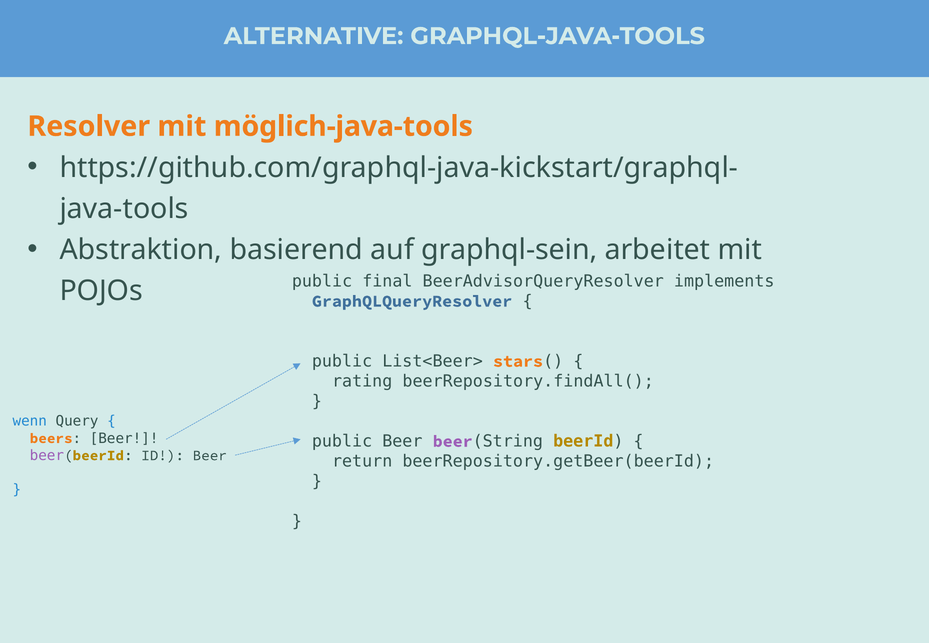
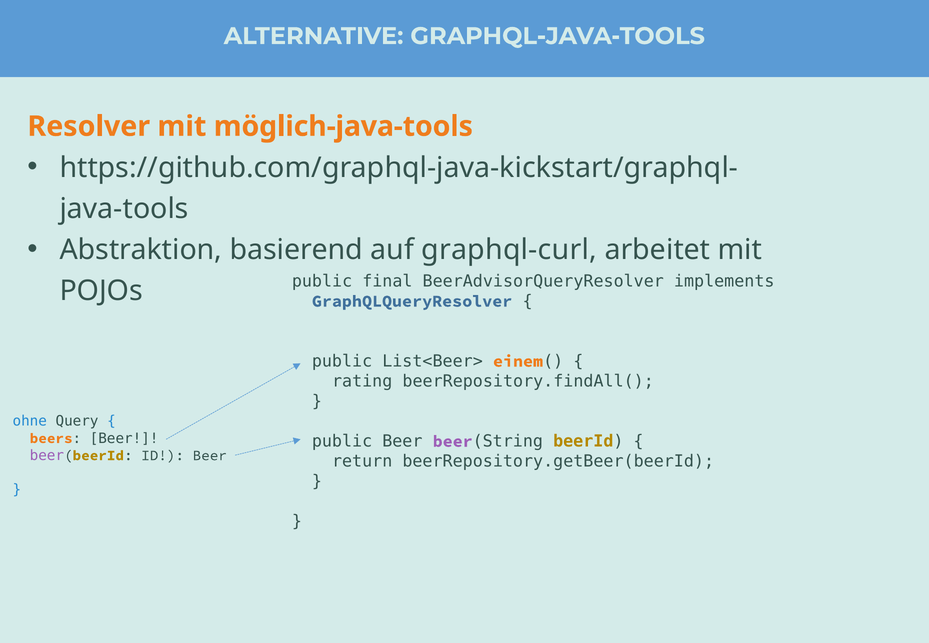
graphql-sein: graphql-sein -> graphql-curl
stars: stars -> einem
wenn: wenn -> ohne
